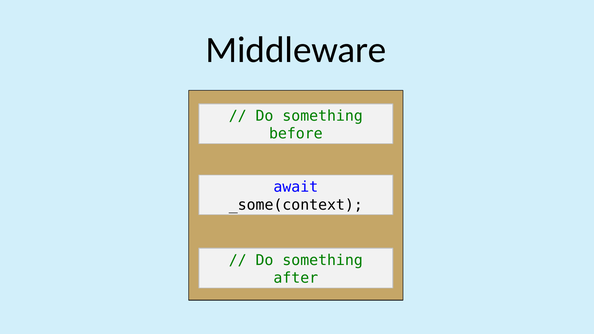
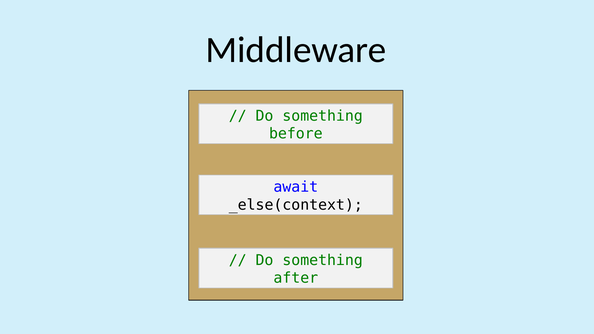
_some(context: _some(context -> _else(context
